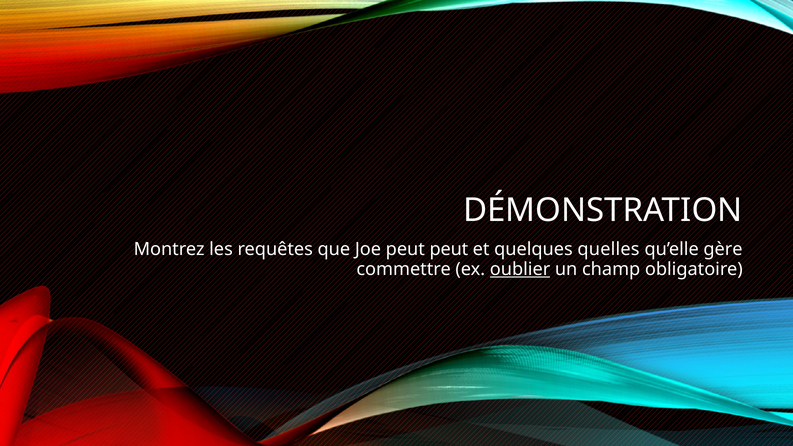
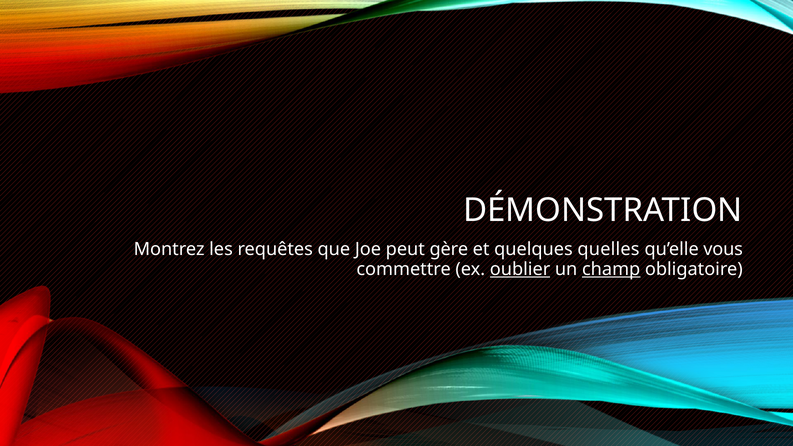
peut peut: peut -> gère
gère: gère -> vous
champ underline: none -> present
